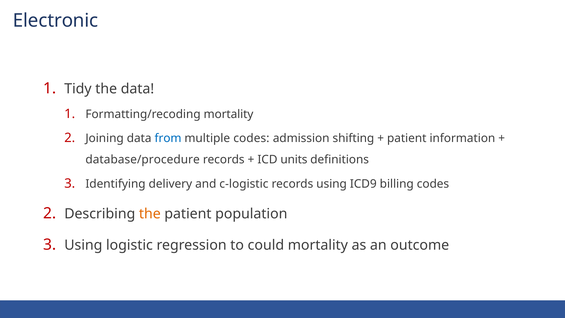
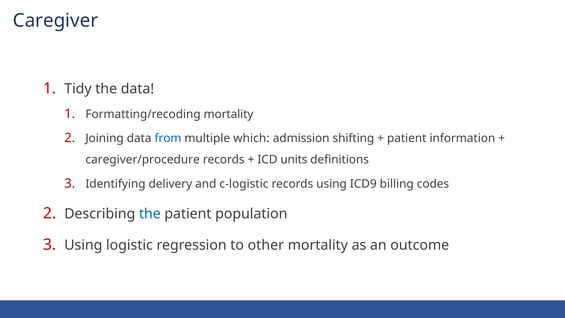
Electronic: Electronic -> Caregiver
multiple codes: codes -> which
database/procedure: database/procedure -> caregiver/procedure
the at (150, 214) colour: orange -> blue
could: could -> other
